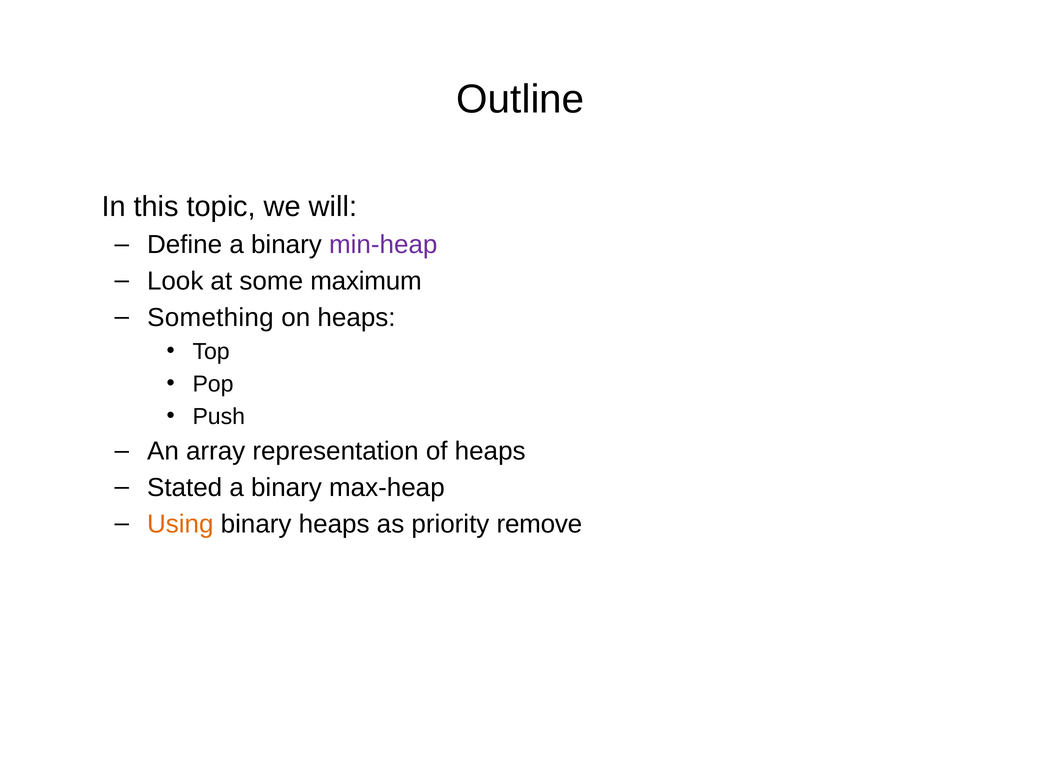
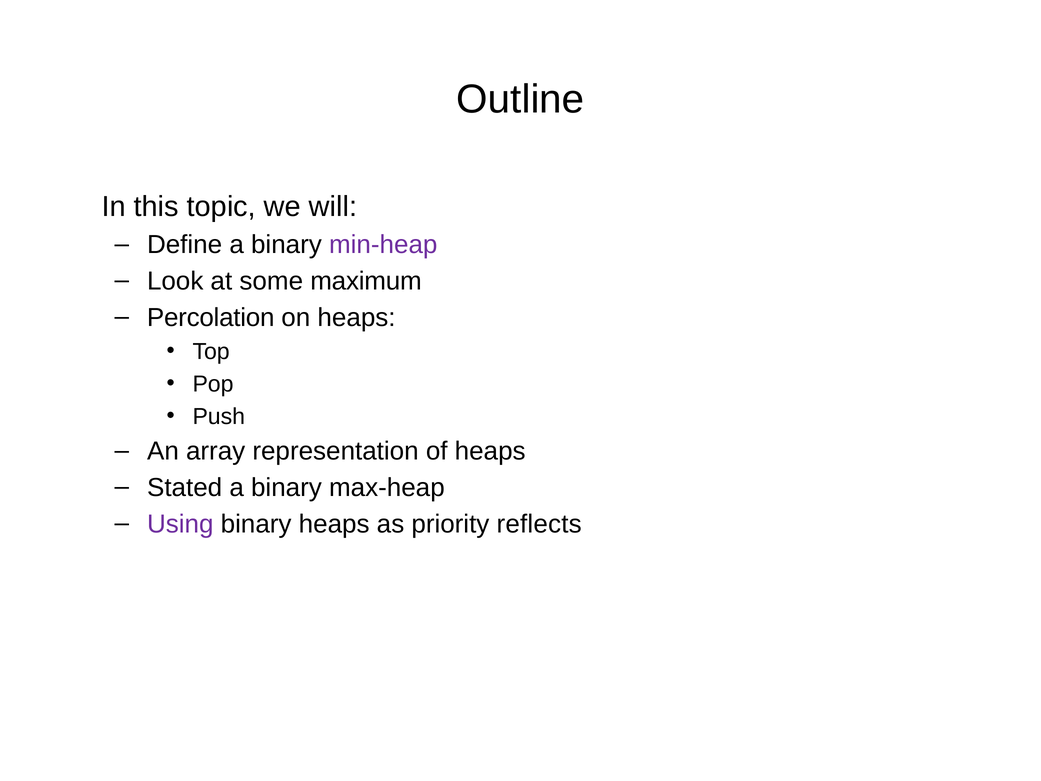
Something: Something -> Percolation
Using colour: orange -> purple
remove: remove -> reflects
